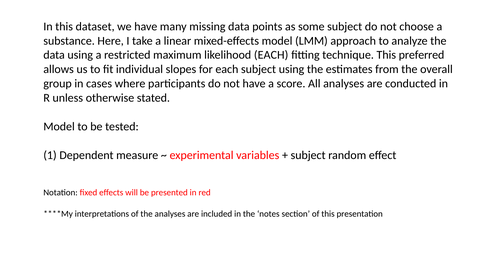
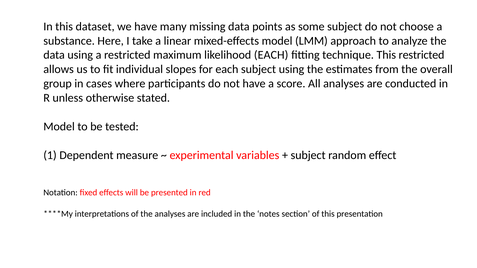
This preferred: preferred -> restricted
